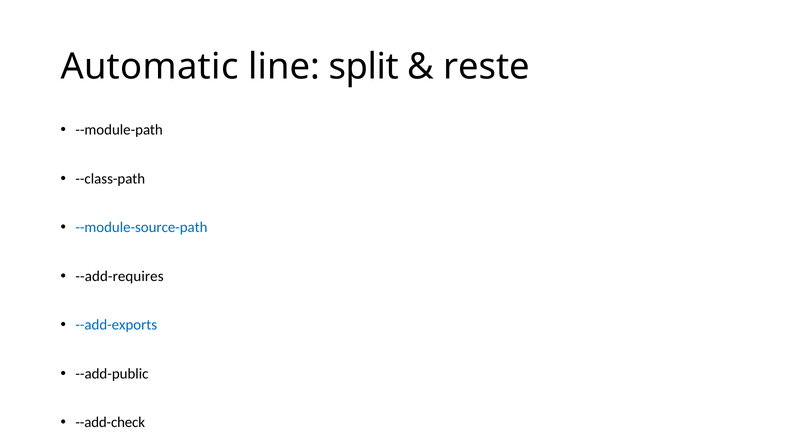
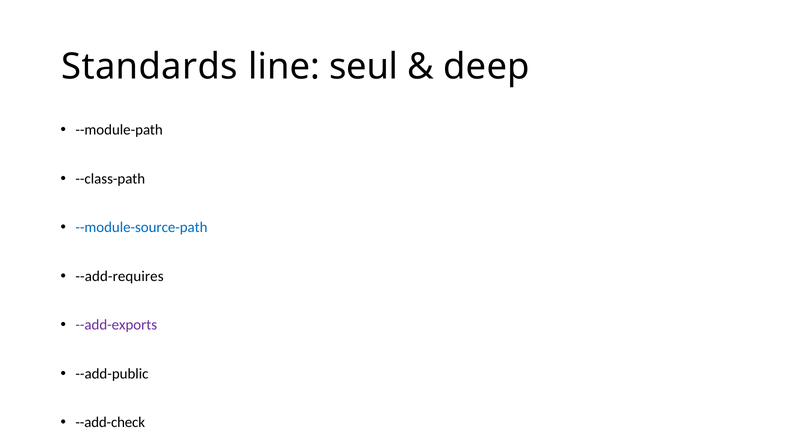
Automatic: Automatic -> Standards
split: split -> seul
reste: reste -> deep
--add-exports colour: blue -> purple
